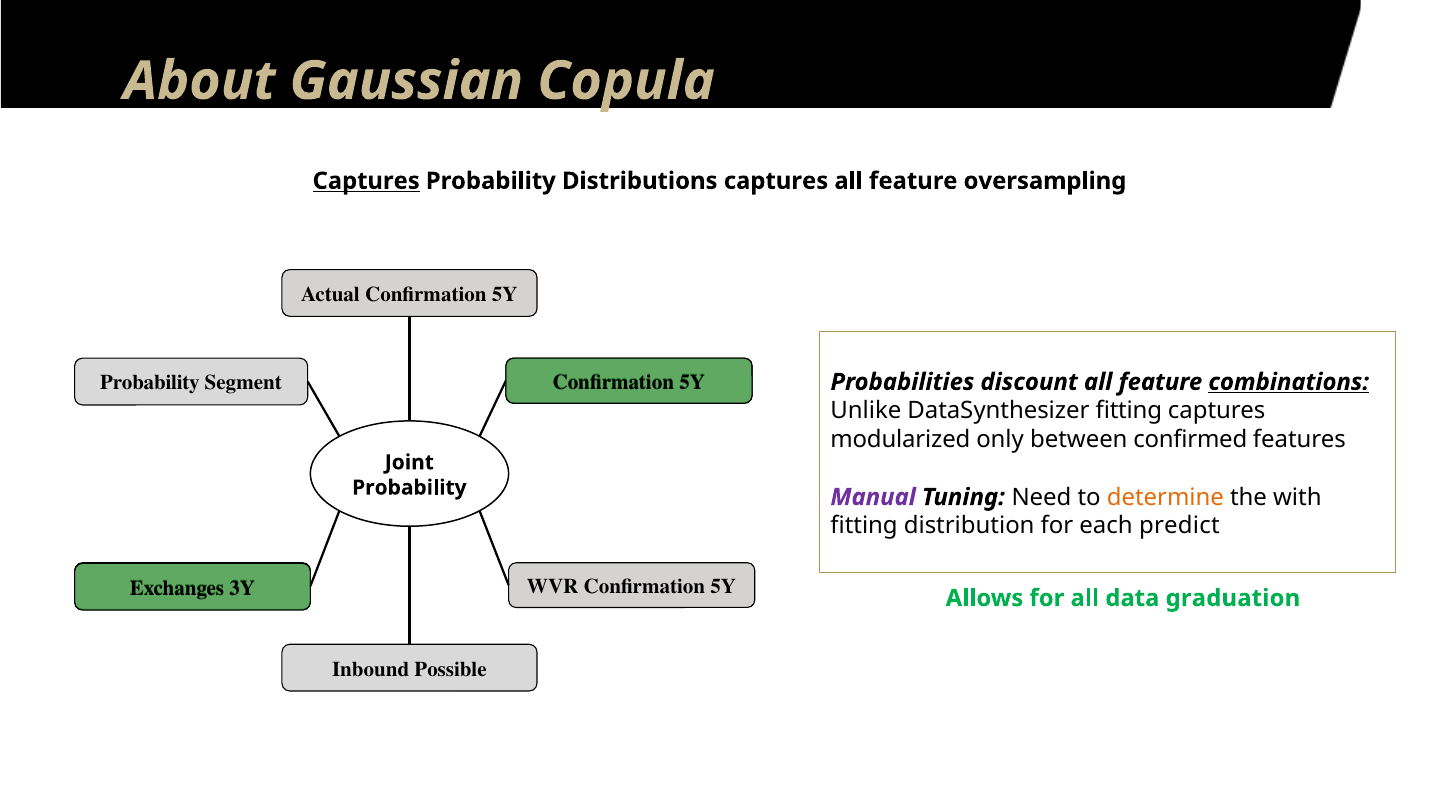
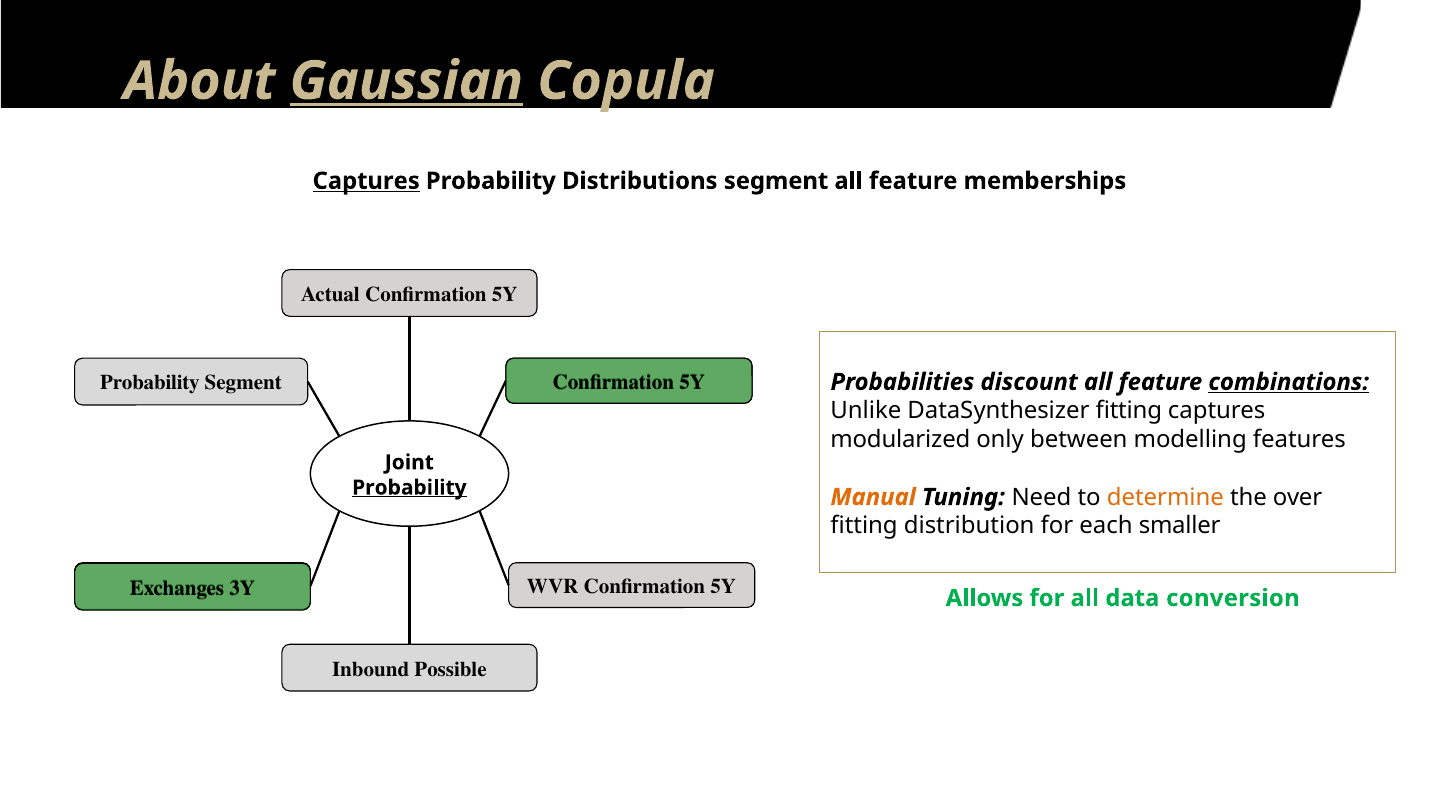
Gaussian underline: none -> present
Distributions captures: captures -> segment
oversampling: oversampling -> memberships
confirmed: confirmed -> modelling
Probability at (409, 488) underline: none -> present
Manual colour: purple -> orange
with: with -> over
predict: predict -> smaller
graduation: graduation -> conversion
